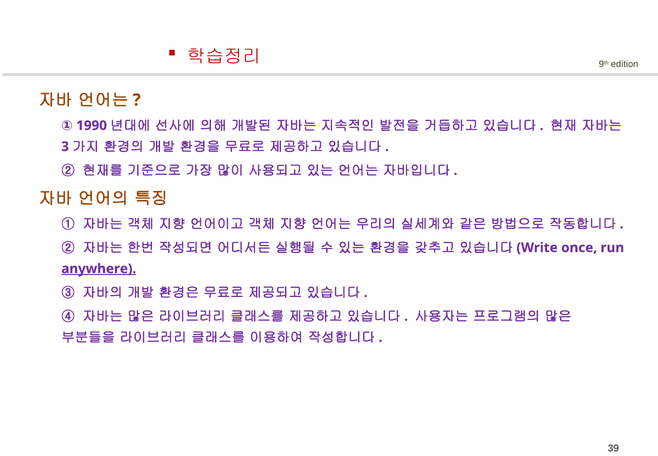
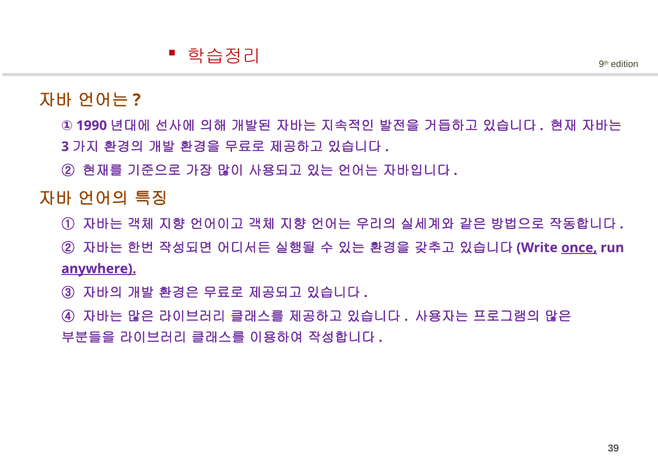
once underline: none -> present
